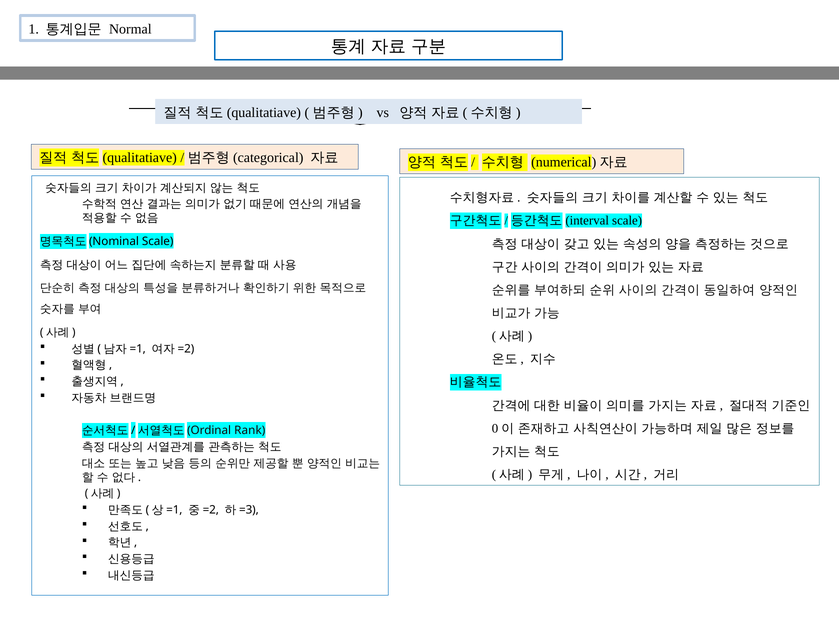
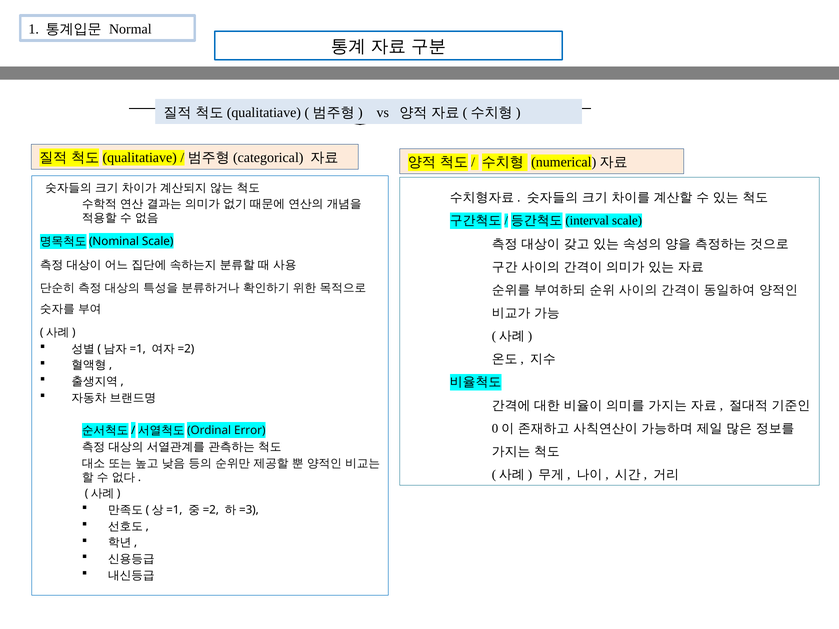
Rank: Rank -> Error
